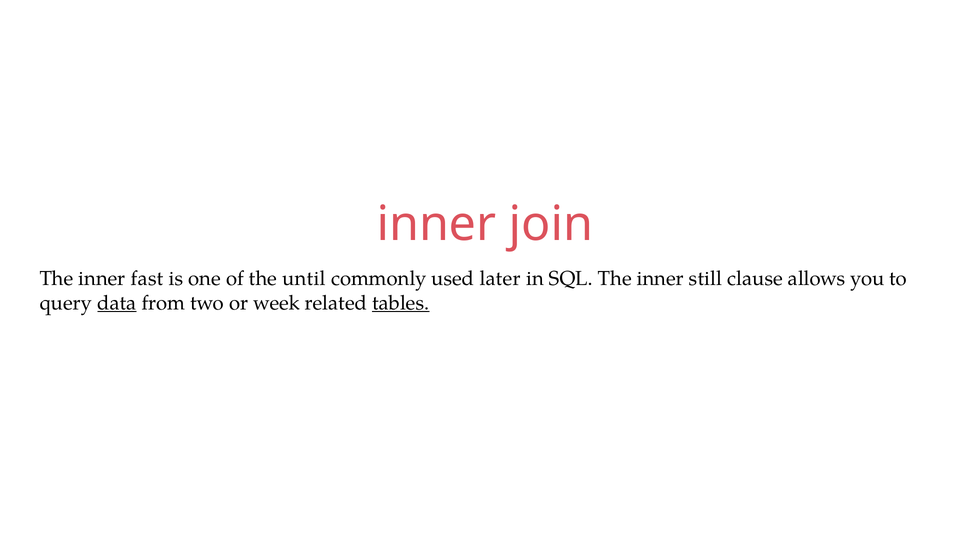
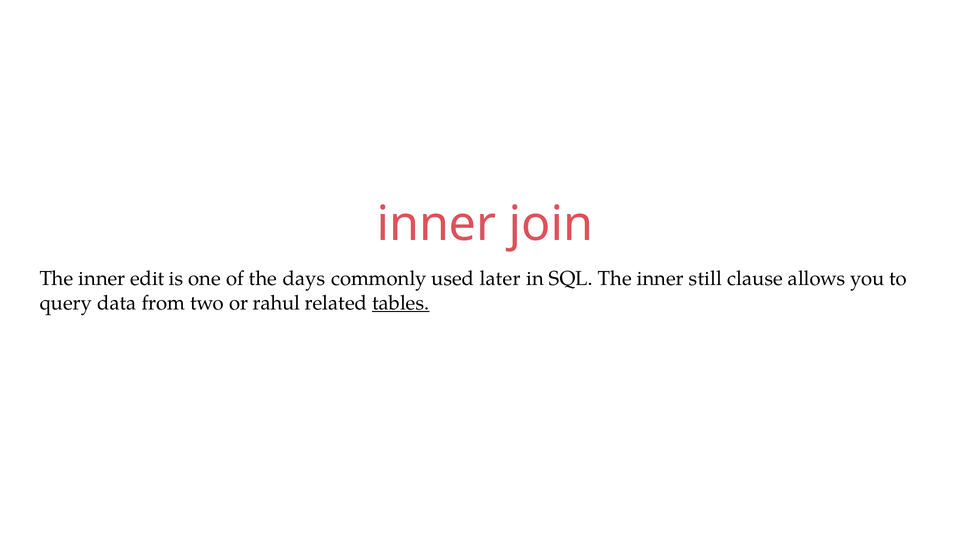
fast: fast -> edit
until: until -> days
data underline: present -> none
week: week -> rahul
